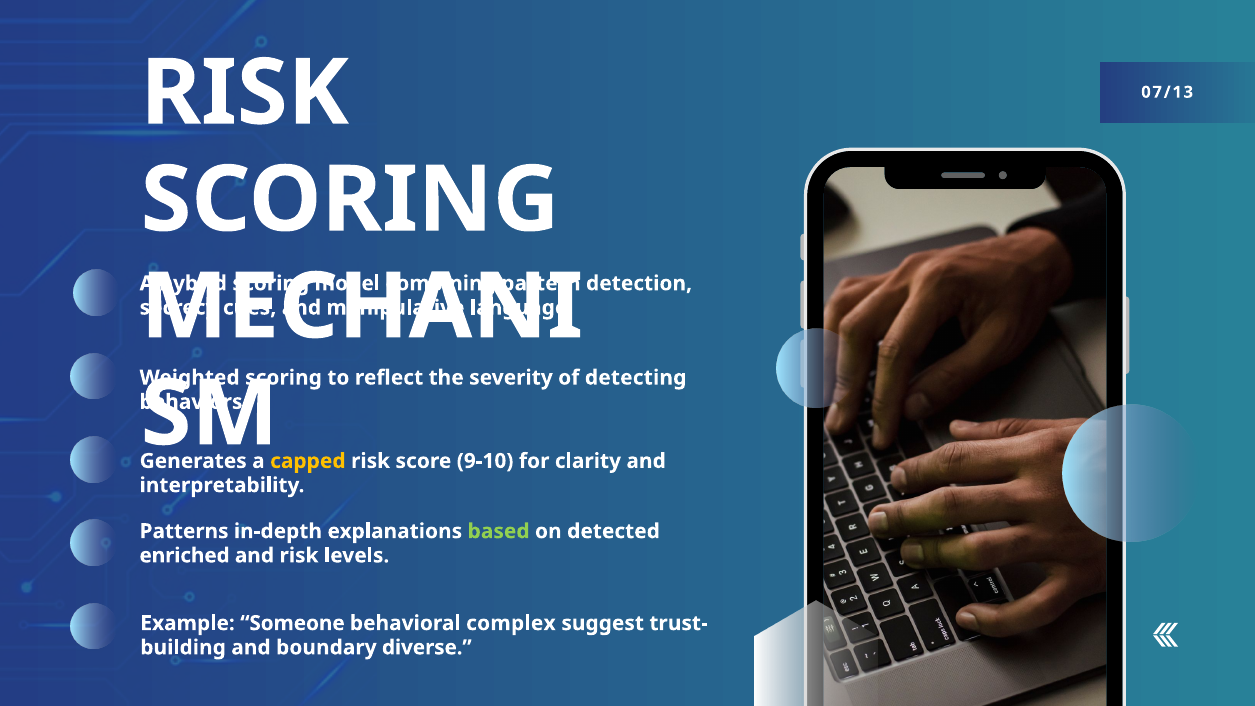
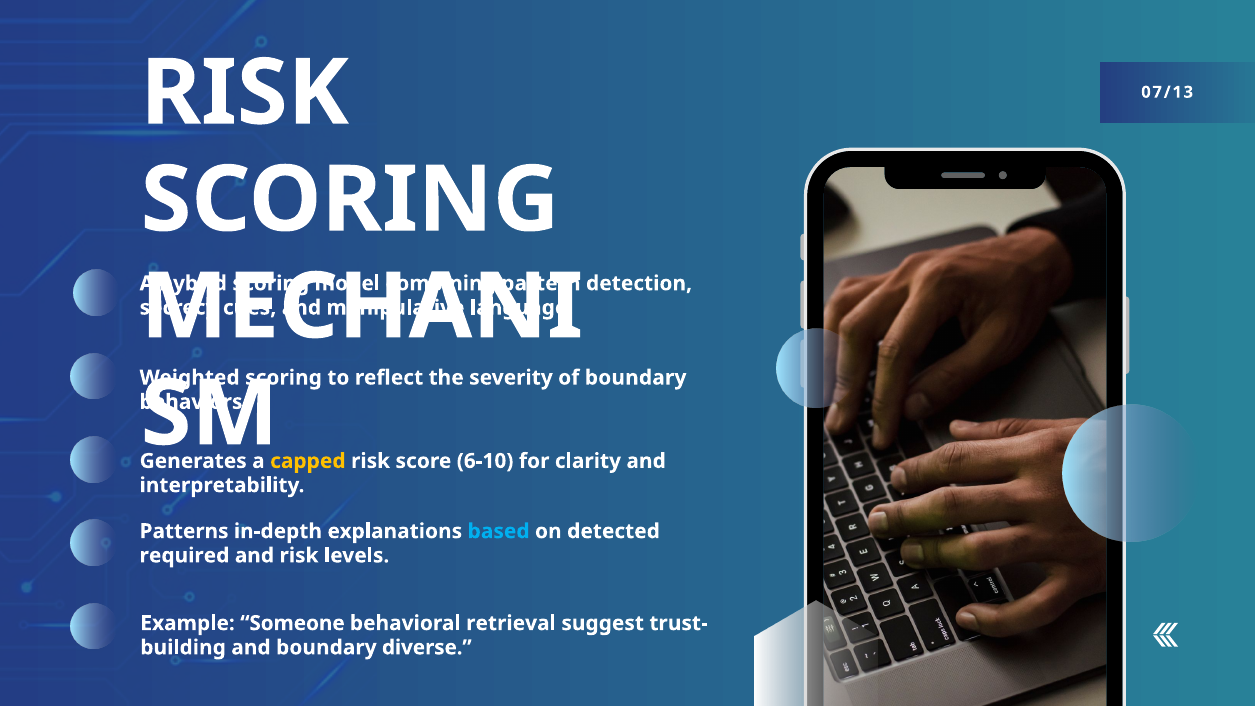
detecting at (636, 378): detecting -> boundary
9-10: 9-10 -> 6-10
based colour: light green -> light blue
enriched: enriched -> required
complex: complex -> retrieval
